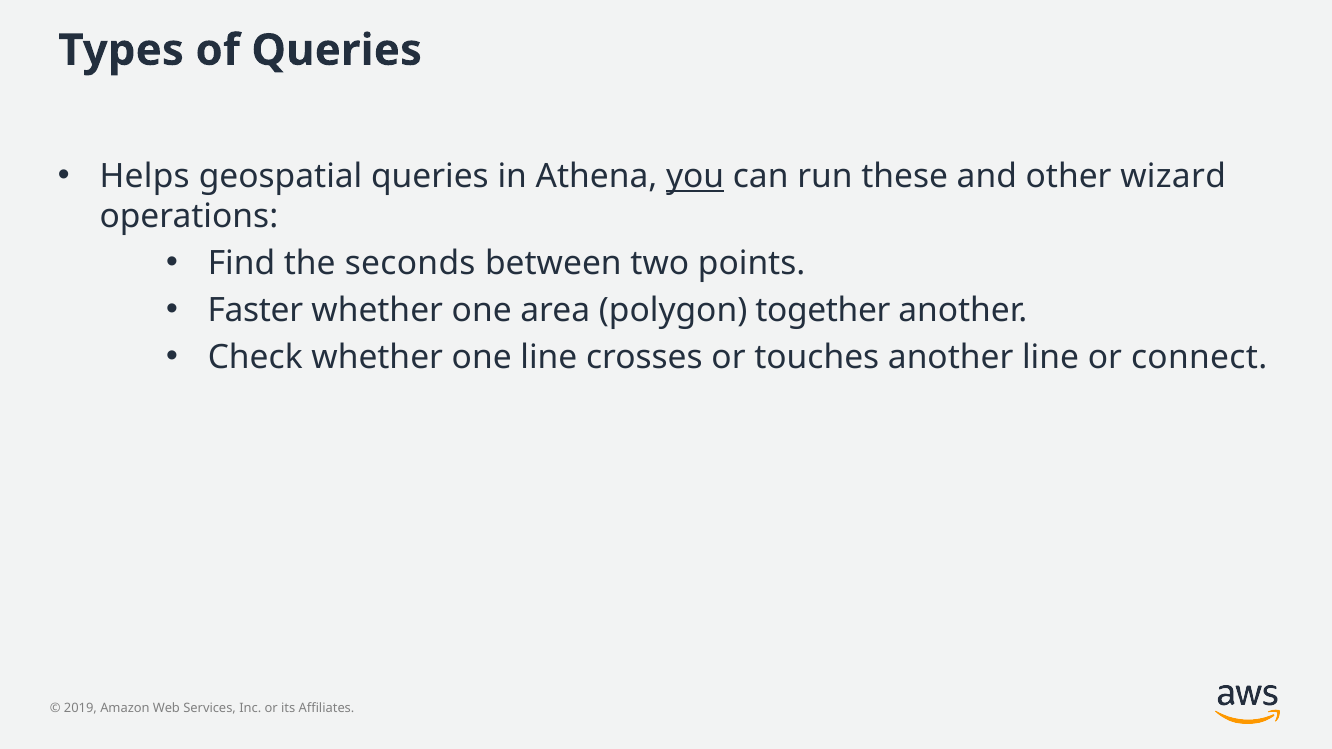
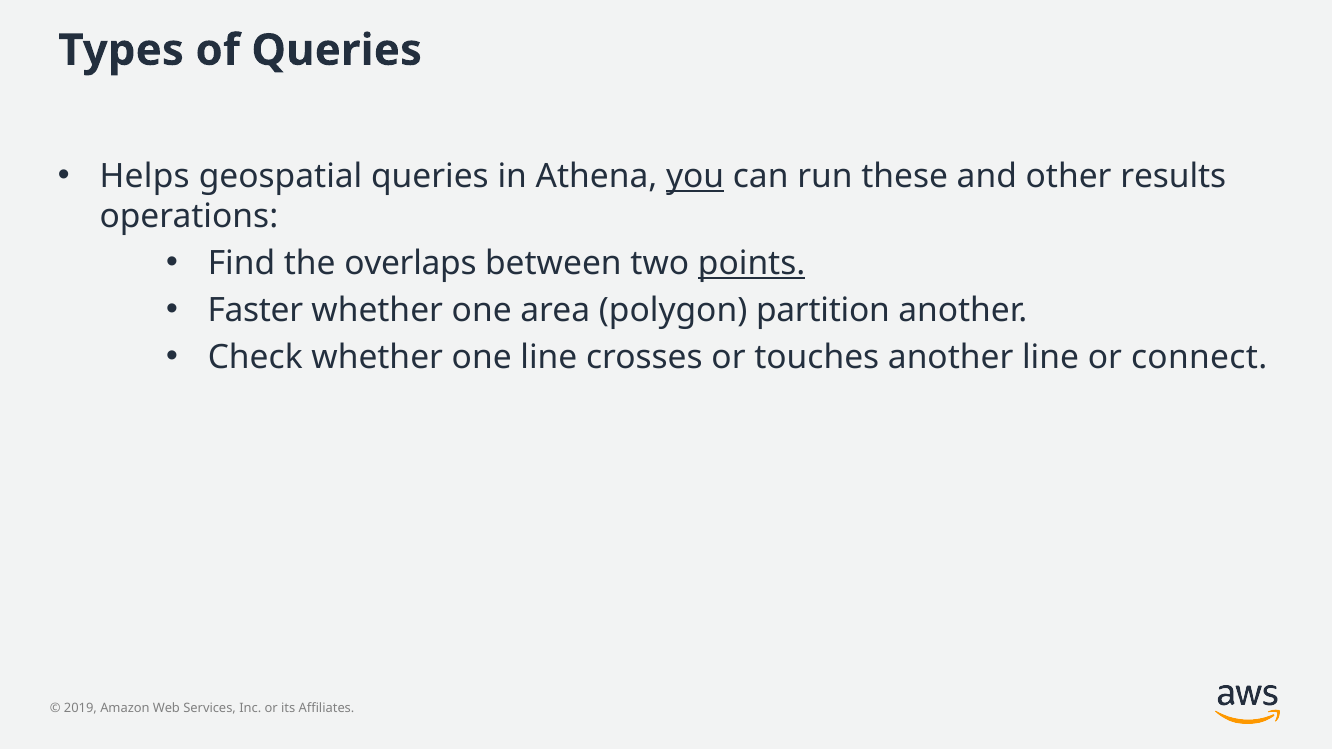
wizard: wizard -> results
seconds: seconds -> overlaps
points underline: none -> present
together: together -> partition
